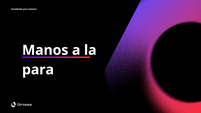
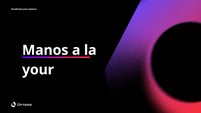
para at (38, 70): para -> your
